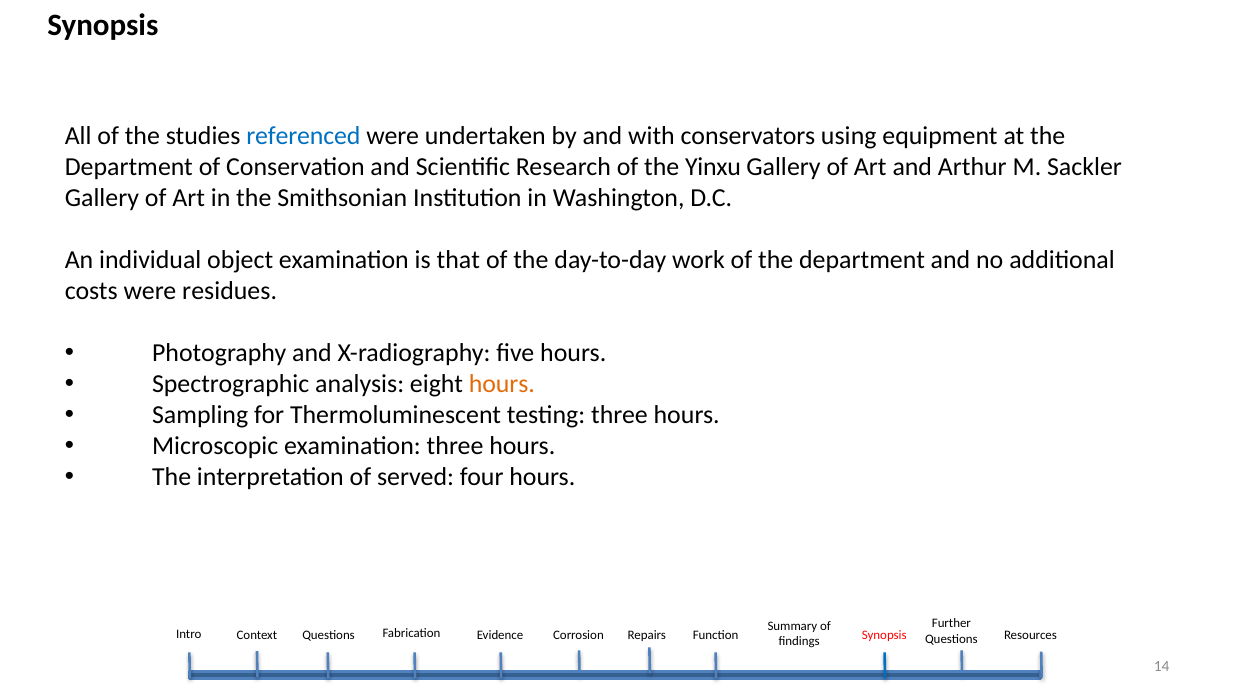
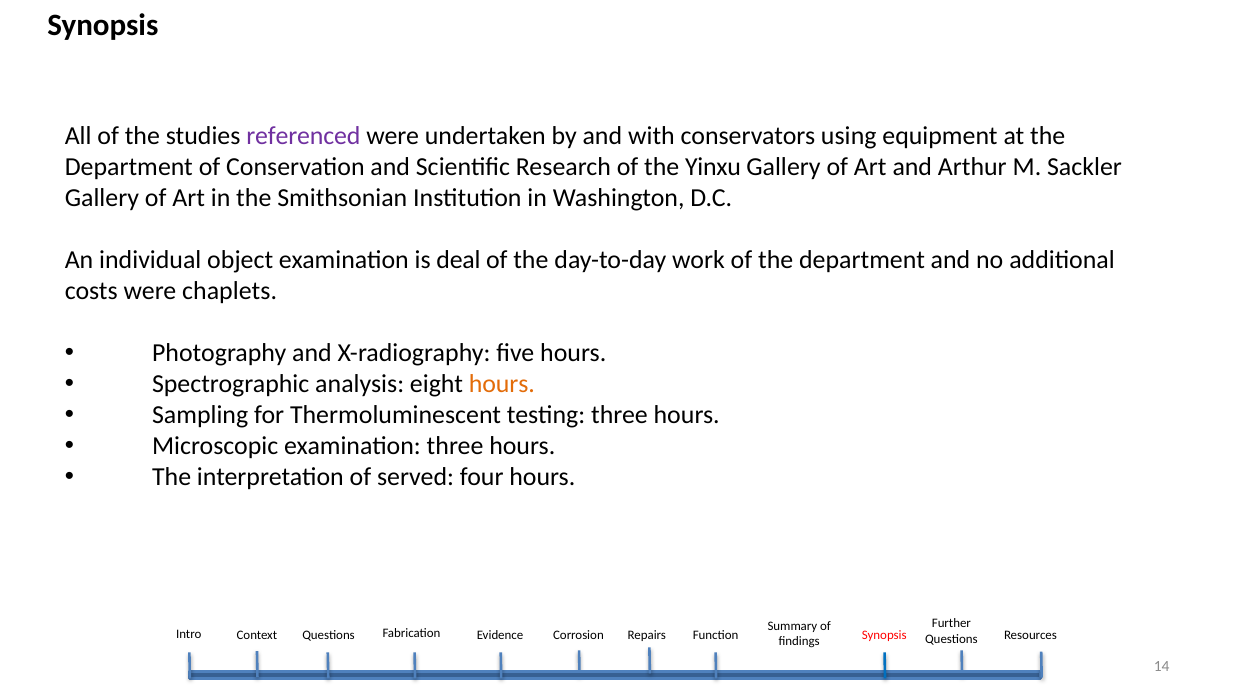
referenced colour: blue -> purple
that: that -> deal
residues: residues -> chaplets
